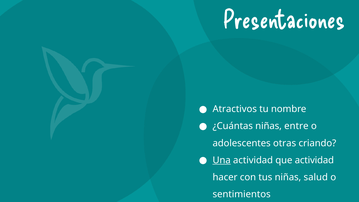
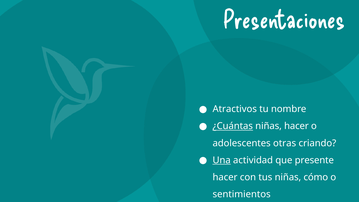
¿Cuántas underline: none -> present
niñas entre: entre -> hacer
que actividad: actividad -> presente
salud: salud -> cómo
